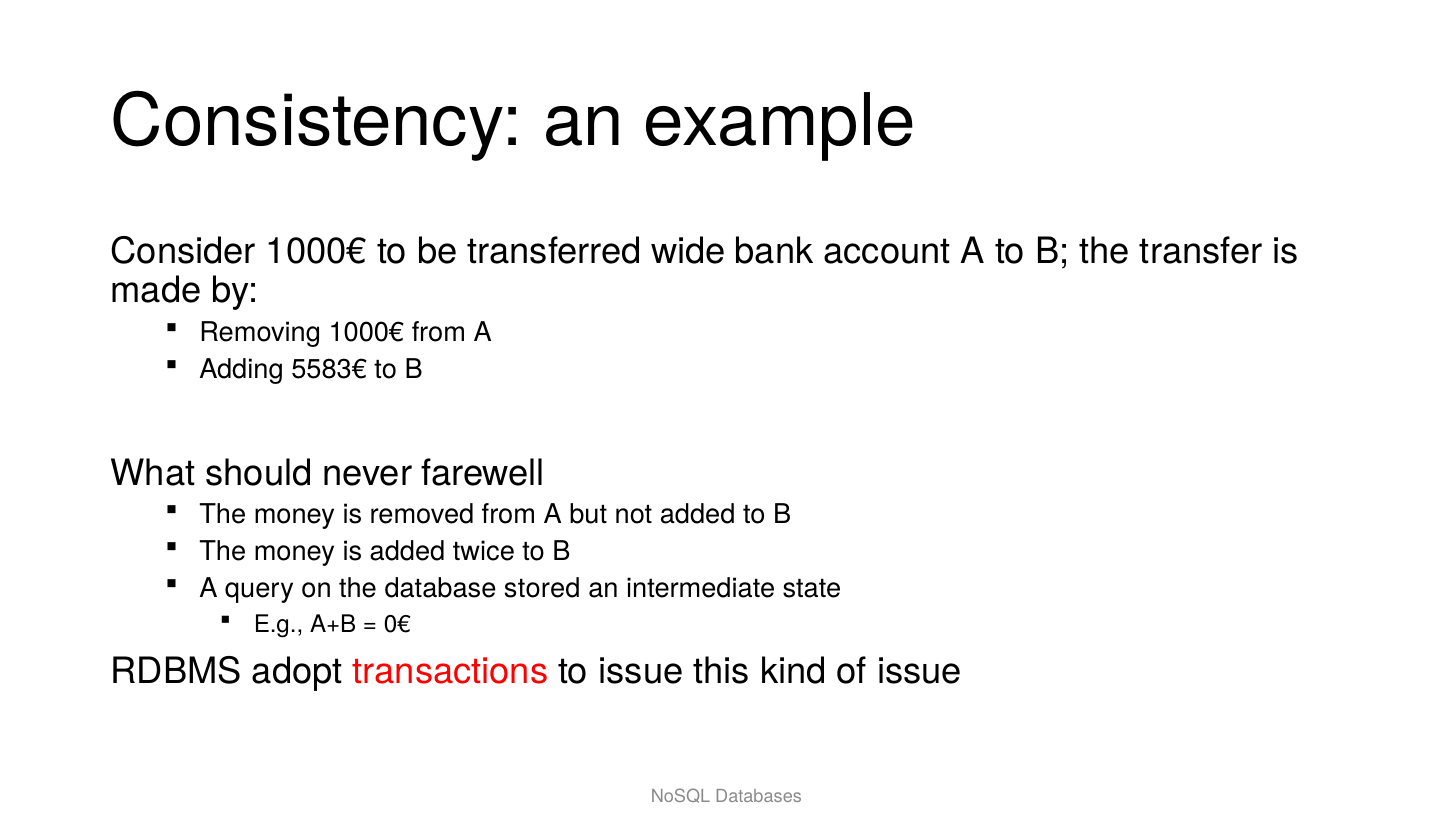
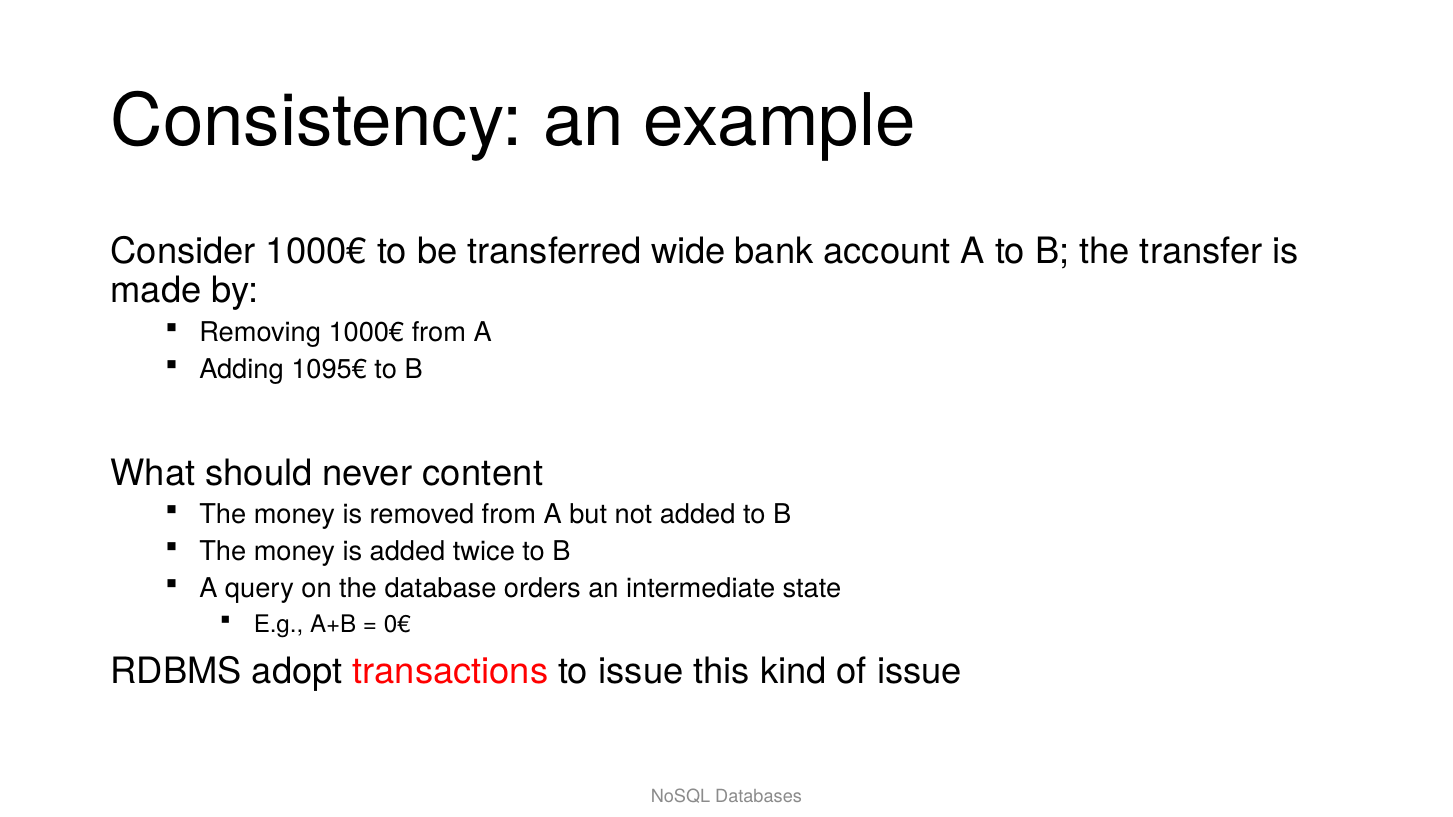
5583€: 5583€ -> 1095€
farewell: farewell -> content
stored: stored -> orders
